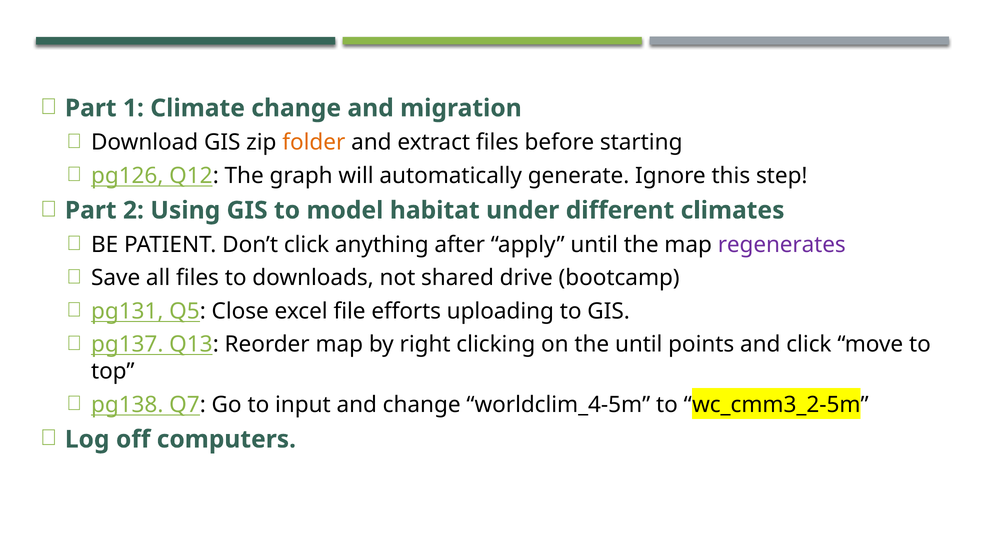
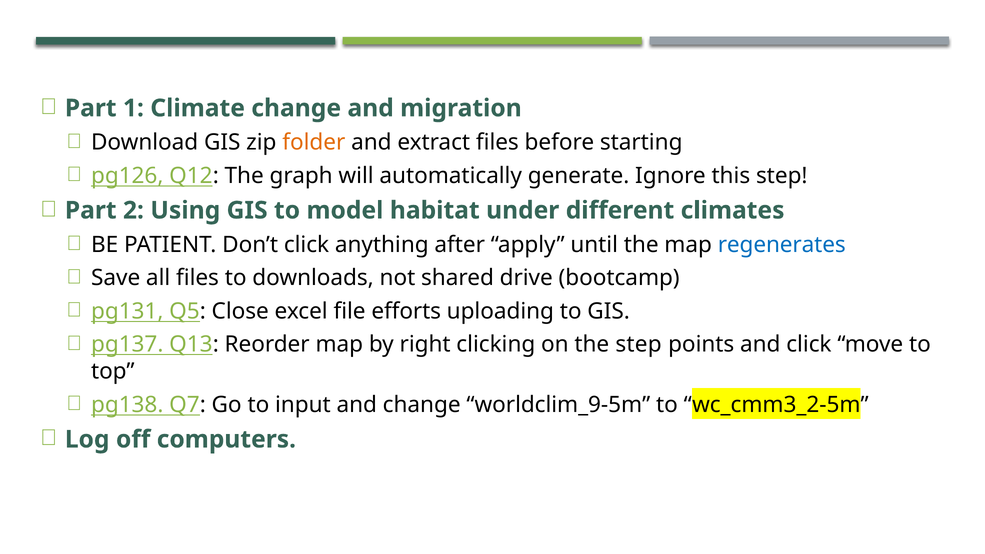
regenerates colour: purple -> blue
the until: until -> step
worldclim_4-5m: worldclim_4-5m -> worldclim_9-5m
